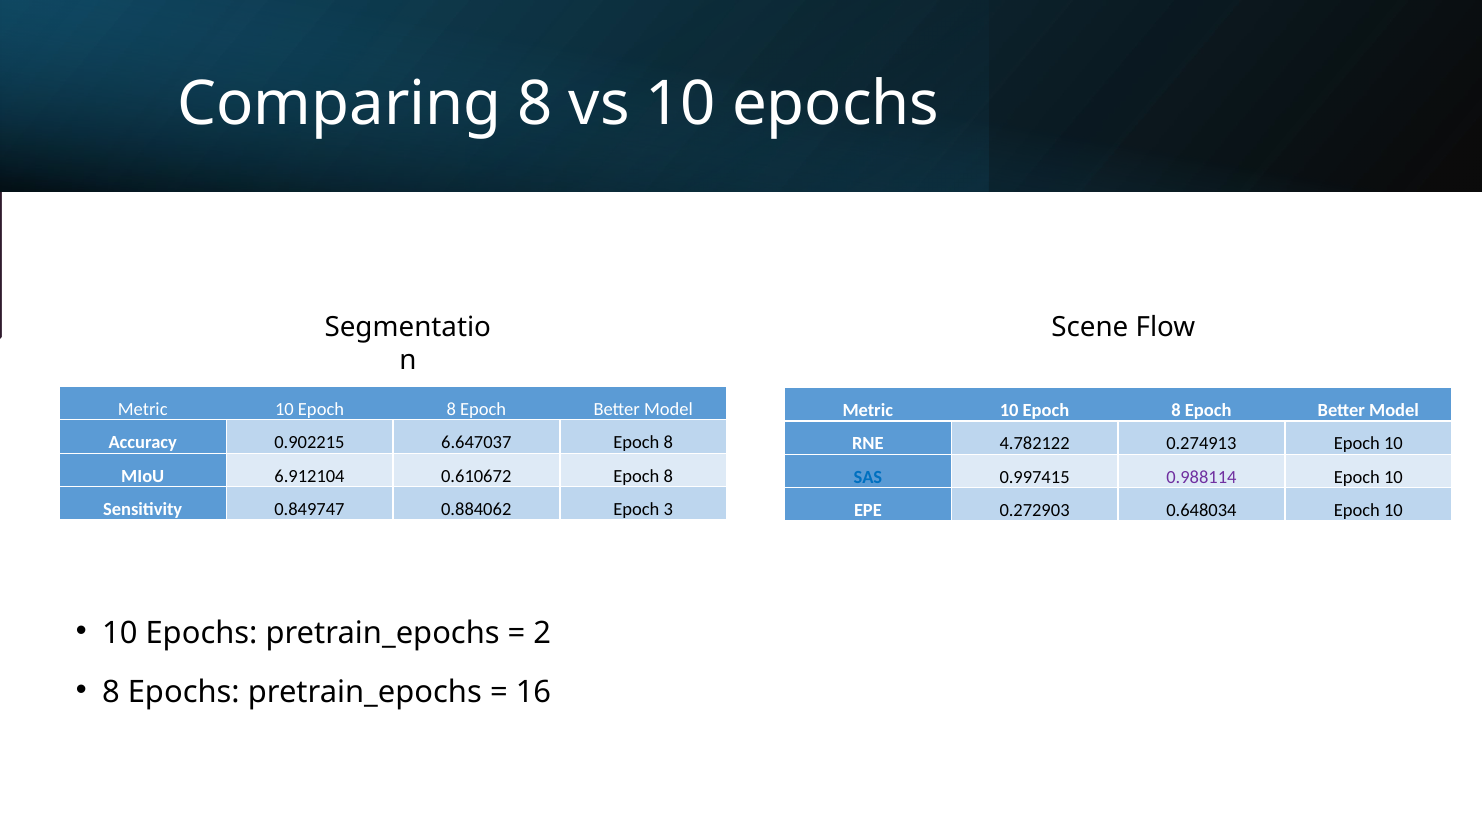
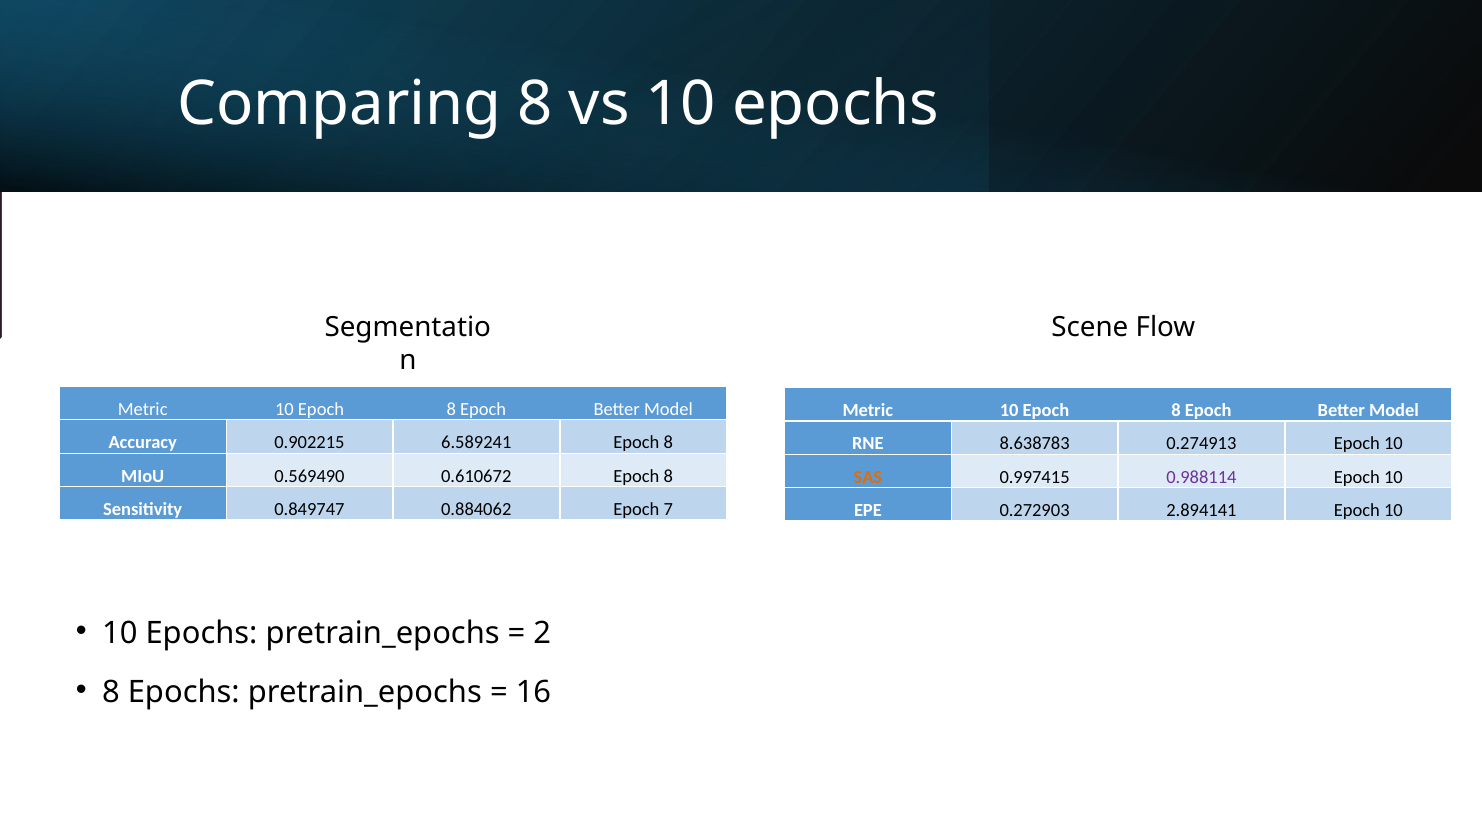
6.647037: 6.647037 -> 6.589241
4.782122: 4.782122 -> 8.638783
6.912104: 6.912104 -> 0.569490
SAS colour: blue -> orange
3: 3 -> 7
0.648034: 0.648034 -> 2.894141
